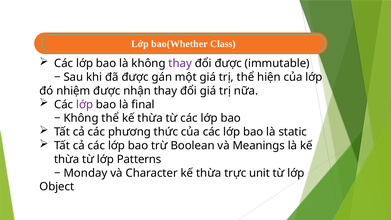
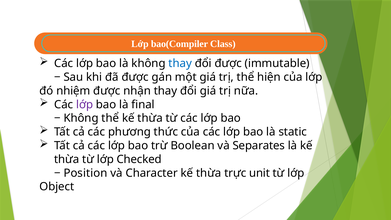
bao(Whether: bao(Whether -> bao(Compiler
thay at (180, 63) colour: purple -> blue
Meanings: Meanings -> Separates
Patterns: Patterns -> Checked
Monday: Monday -> Position
